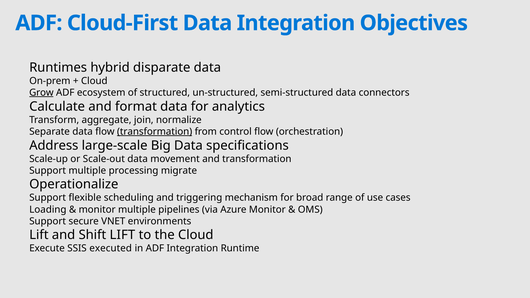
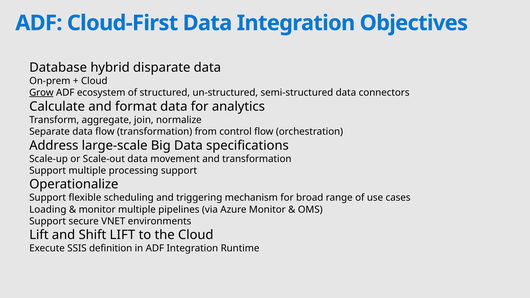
Runtimes: Runtimes -> Database
transformation at (155, 132) underline: present -> none
processing migrate: migrate -> support
executed: executed -> definition
